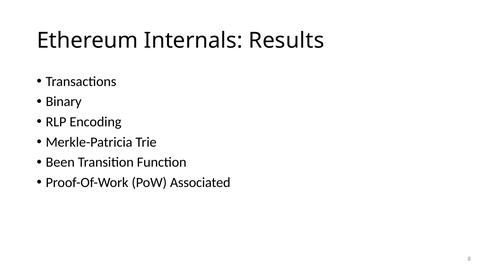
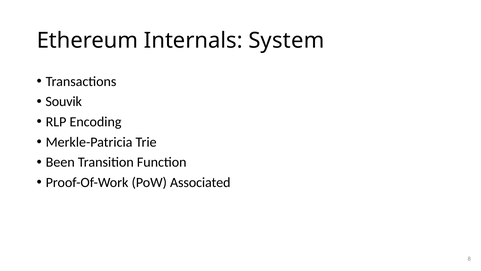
Results: Results -> System
Binary: Binary -> Souvik
